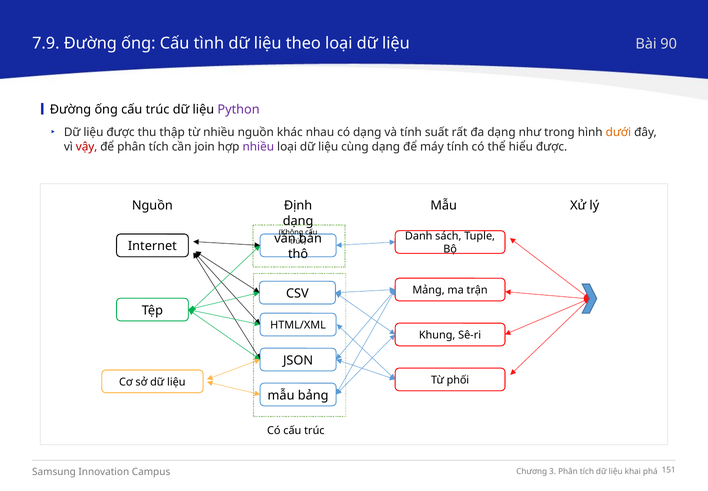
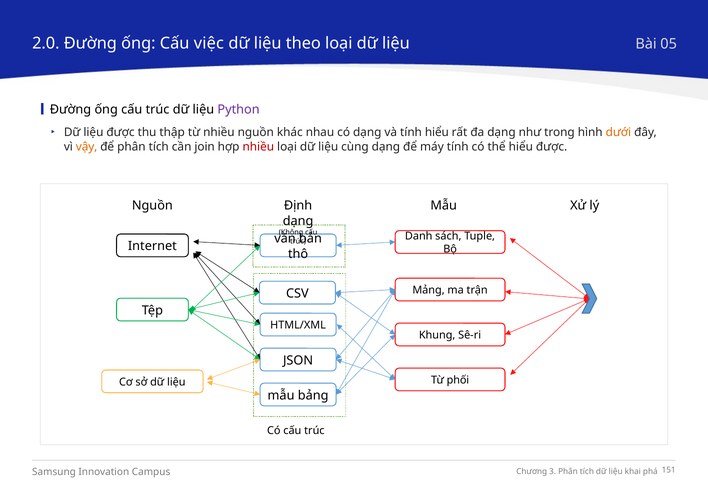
7.9: 7.9 -> 2.0
tình: tình -> việc
90: 90 -> 05
tính suất: suất -> hiểu
vậy colour: red -> orange
nhiều at (258, 146) colour: purple -> red
